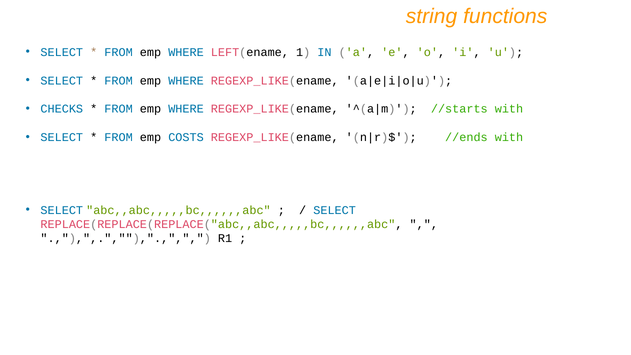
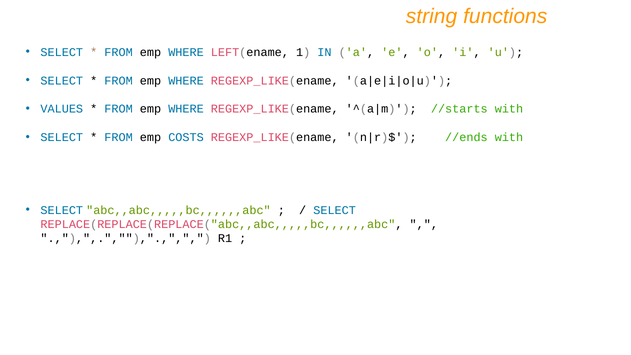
CHECKS: CHECKS -> VALUES
